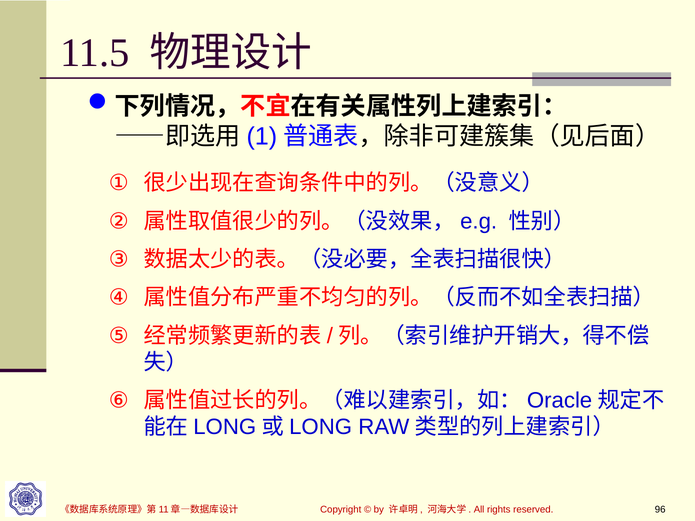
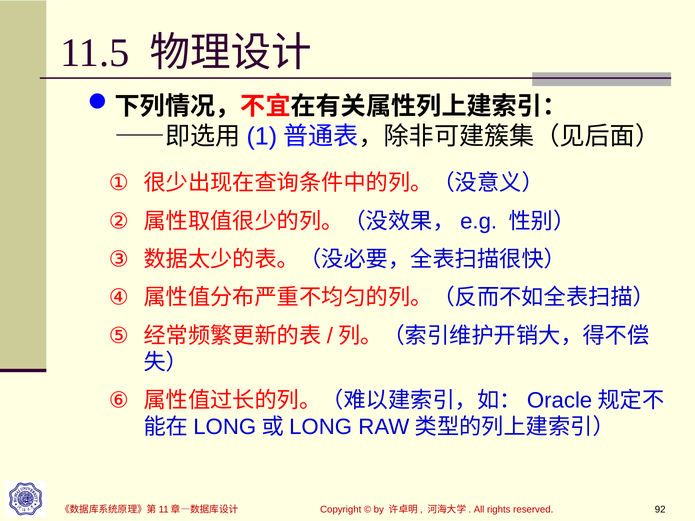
96: 96 -> 92
